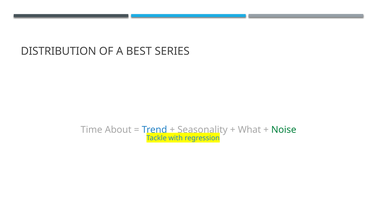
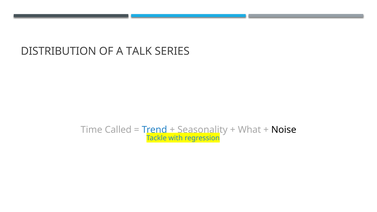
BEST: BEST -> TALK
About: About -> Called
Noise colour: green -> black
